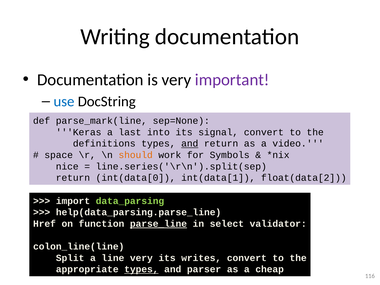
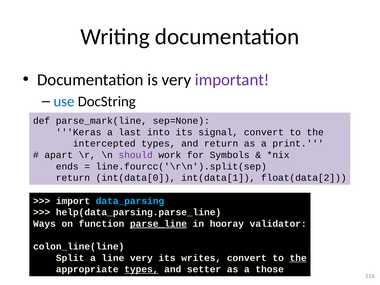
definitions: definitions -> intercepted
and at (190, 144) underline: present -> none
video: video -> print
space: space -> apart
should colour: orange -> purple
nice: nice -> ends
line.series('\r\n').split(sep: line.series('\r\n').split(sep -> line.fourcc('\r\n').split(sep
data_parsing colour: light green -> light blue
Href: Href -> Ways
select: select -> hooray
the at (298, 258) underline: none -> present
parser: parser -> setter
cheap: cheap -> those
